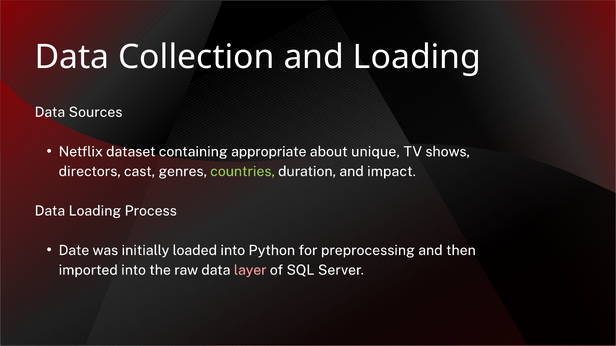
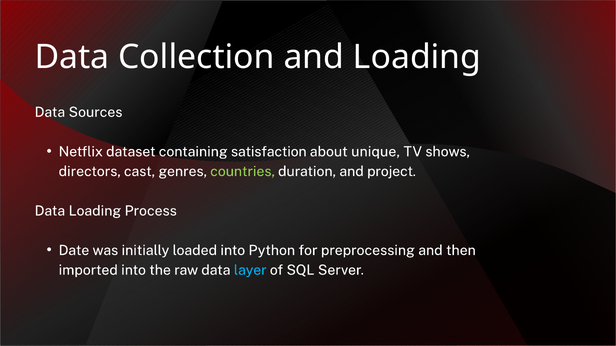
appropriate: appropriate -> satisfaction
impact: impact -> project
layer colour: pink -> light blue
